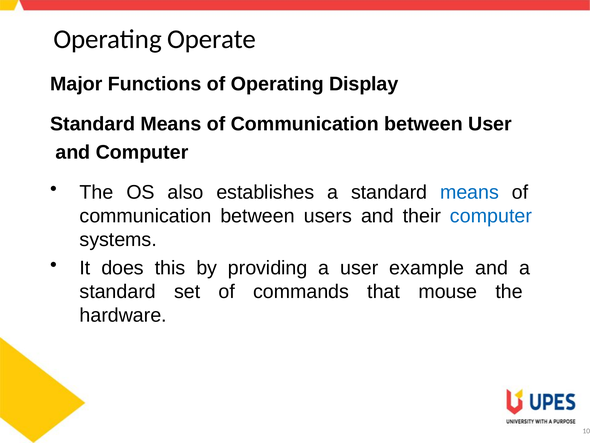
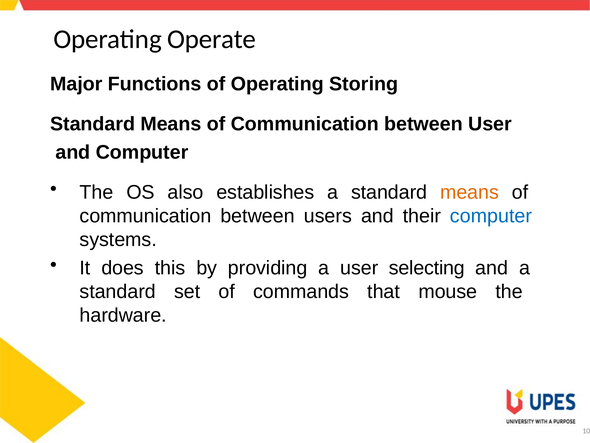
Display: Display -> Storing
means at (470, 192) colour: blue -> orange
example: example -> selecting
